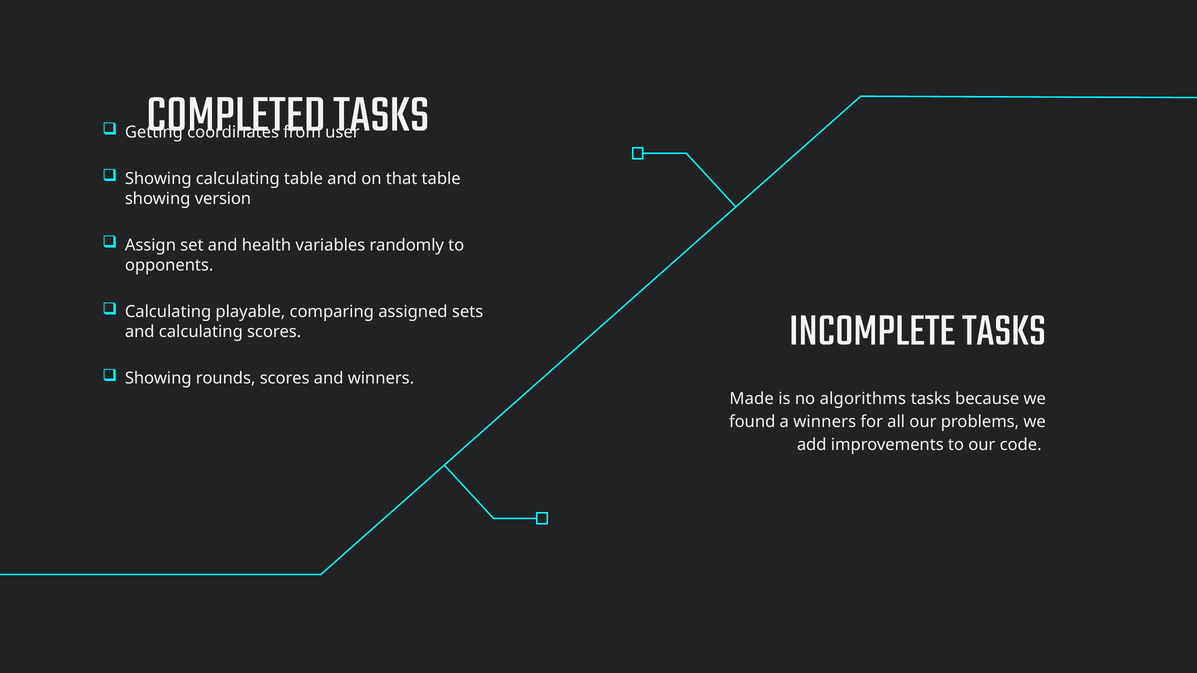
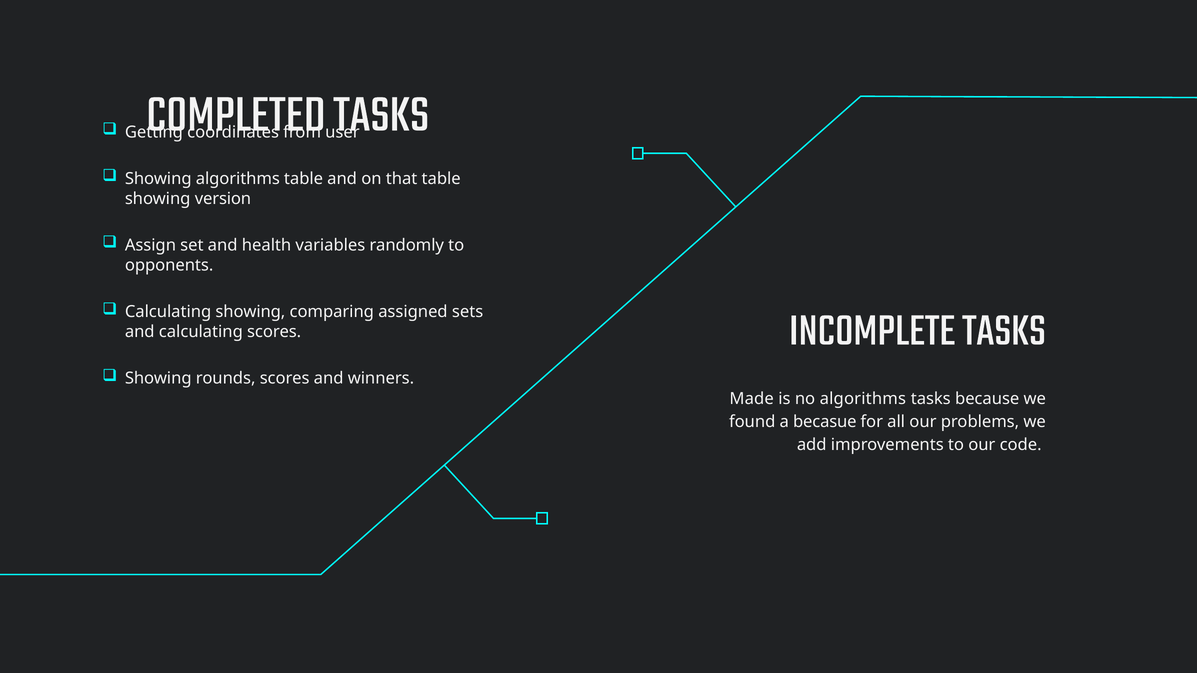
Showing calculating: calculating -> algorithms
Calculating playable: playable -> showing
a winners: winners -> becasue
